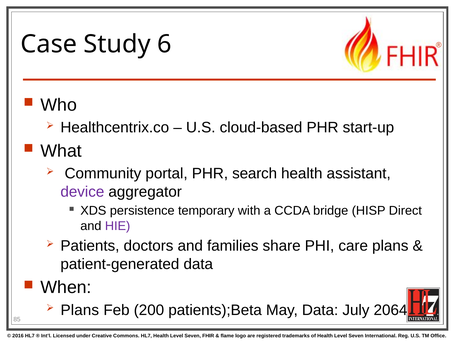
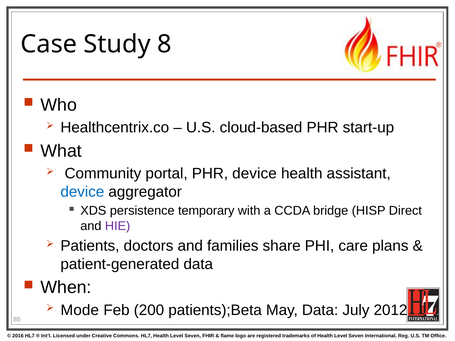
6: 6 -> 8
PHR search: search -> device
device at (82, 192) colour: purple -> blue
Plans at (80, 310): Plans -> Mode
2064: 2064 -> 2012
